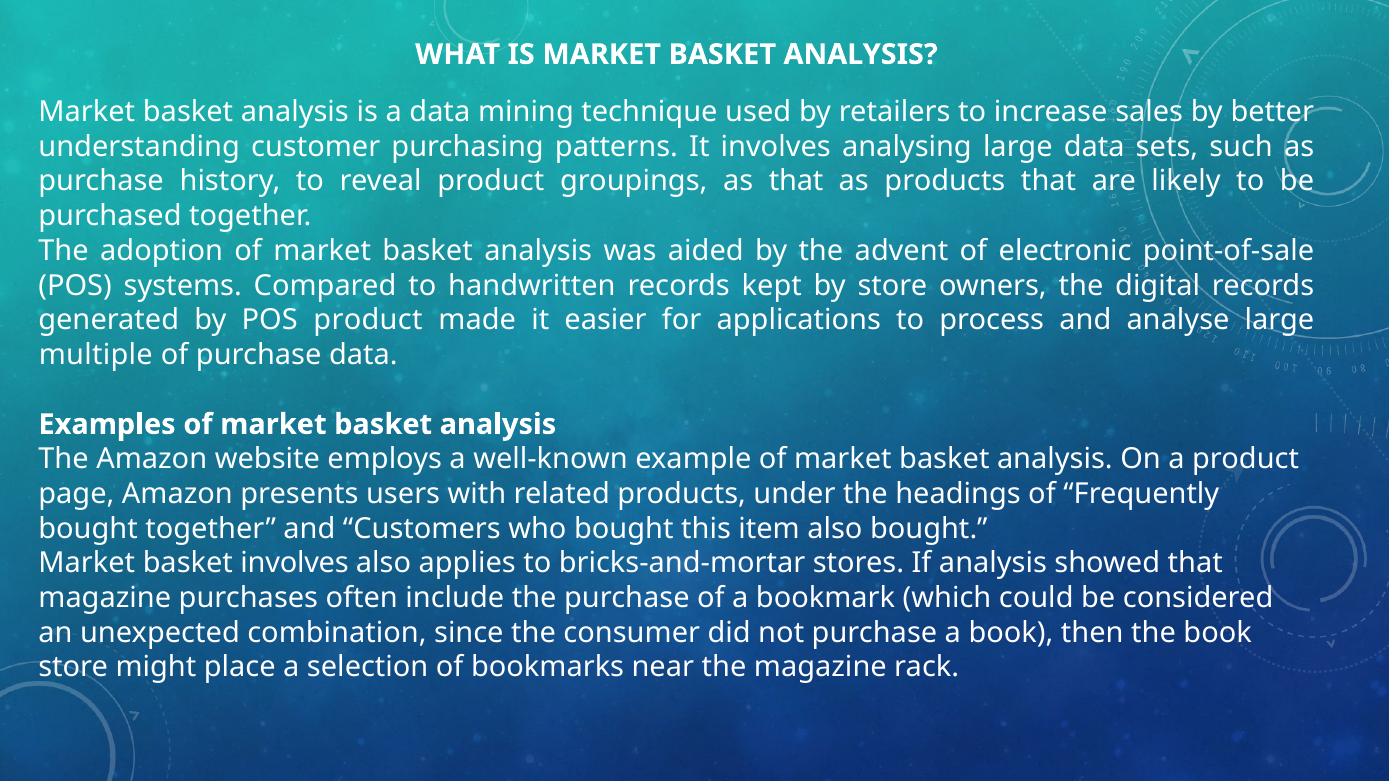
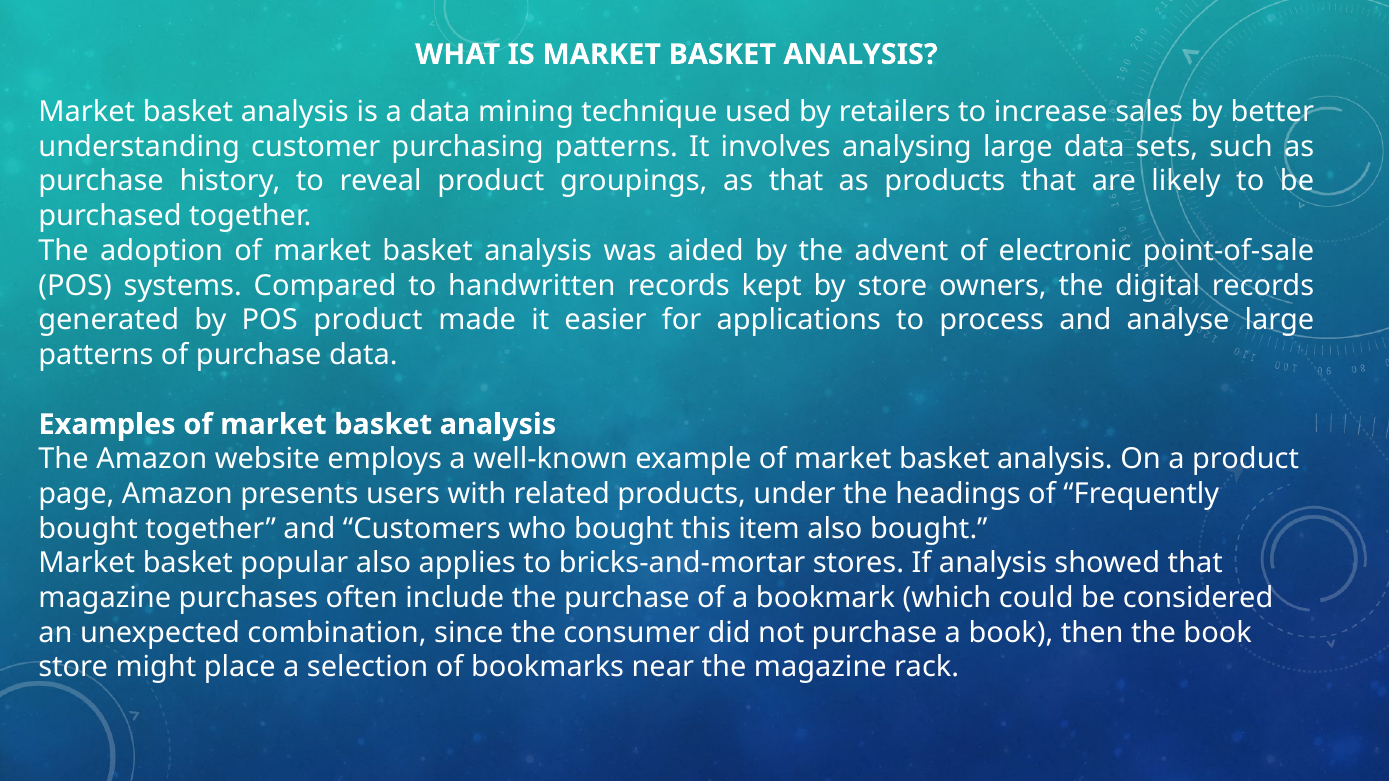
multiple at (96, 355): multiple -> patterns
basket involves: involves -> popular
